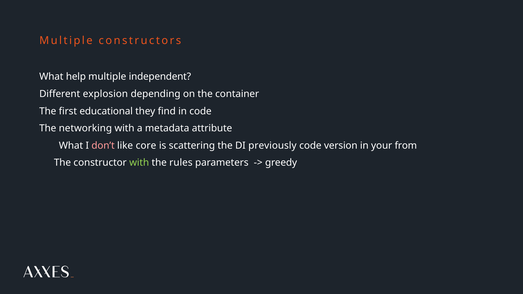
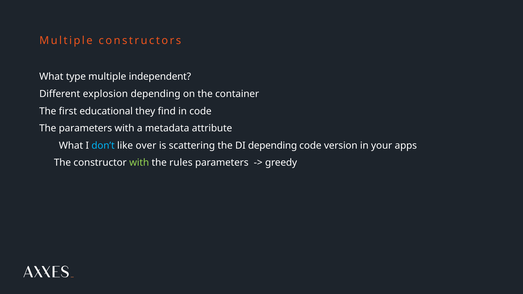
help: help -> type
The networking: networking -> parameters
don’t colour: pink -> light blue
core: core -> over
DI previously: previously -> depending
from: from -> apps
